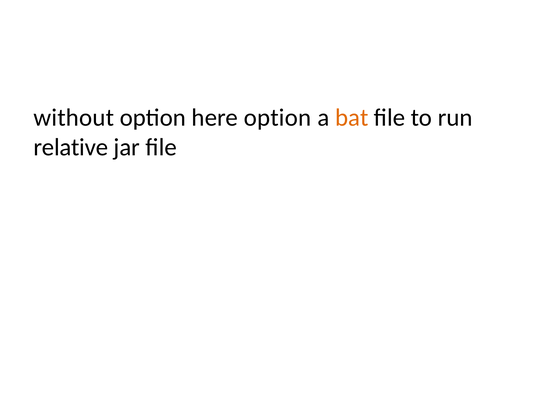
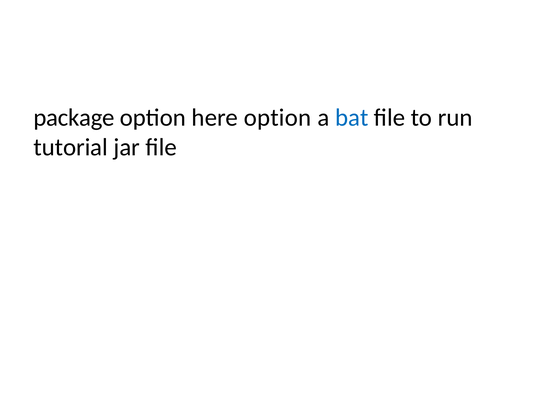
without: without -> package
bat colour: orange -> blue
relative: relative -> tutorial
